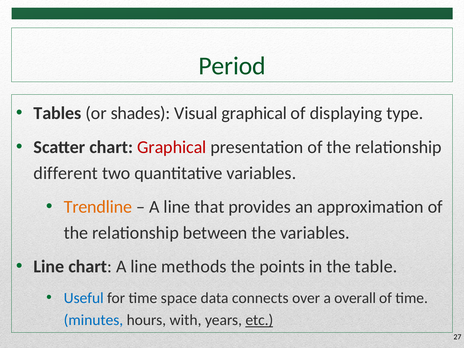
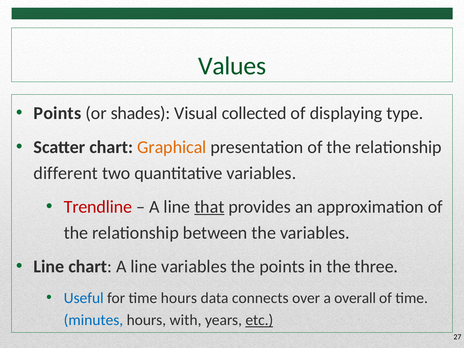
Period: Period -> Values
Tables at (58, 113): Tables -> Points
Visual graphical: graphical -> collected
Graphical at (172, 147) colour: red -> orange
Trendline colour: orange -> red
that underline: none -> present
line methods: methods -> variables
table: table -> three
time space: space -> hours
